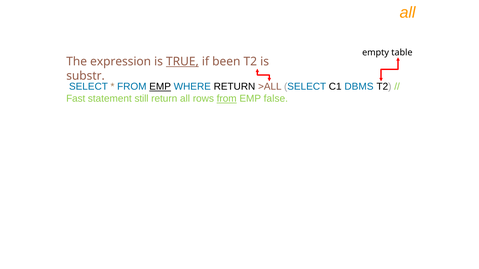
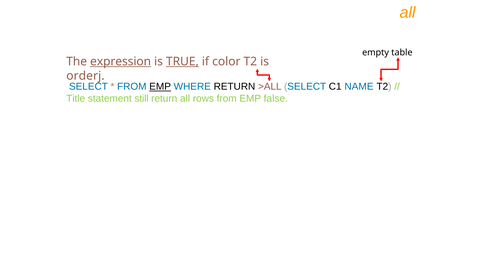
expression underline: none -> present
been: been -> color
substr: substr -> orderj
DBMS: DBMS -> NAME
Fast: Fast -> Title
from at (227, 99) underline: present -> none
